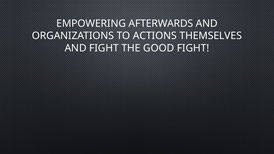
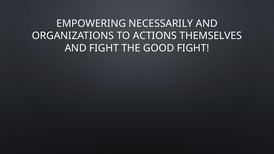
AFTERWARDS: AFTERWARDS -> NECESSARILY
